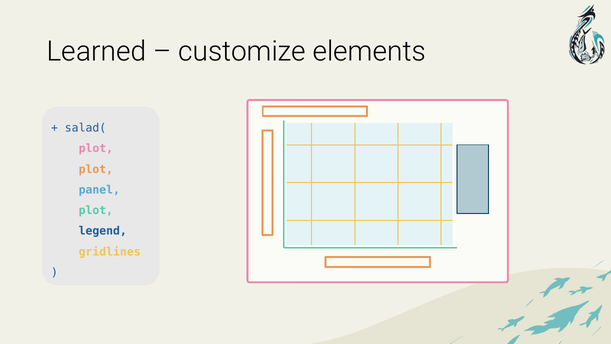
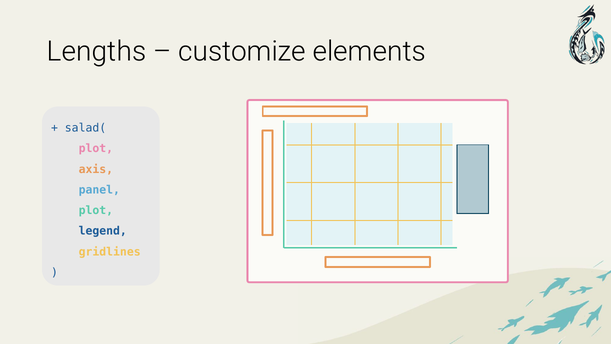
Learned: Learned -> Lengths
plot at (96, 169): plot -> axis
